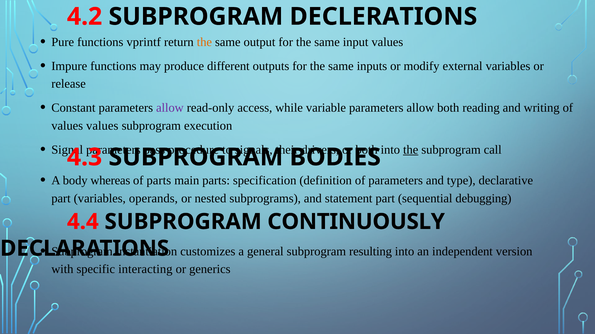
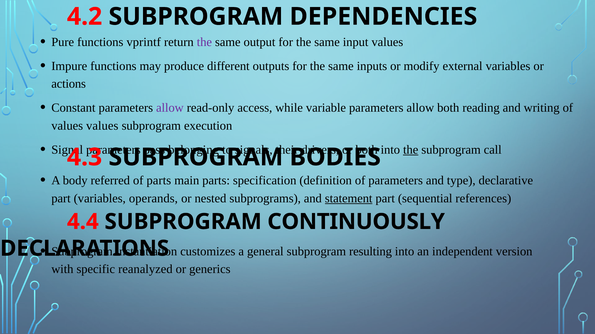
DECLERATIONS: DECLERATIONS -> DEPENDENCIES
the at (204, 42) colour: orange -> purple
release: release -> actions
procedure: procedure -> belonging
whereas: whereas -> referred
statement underline: none -> present
debugging: debugging -> references
interacting: interacting -> reanalyzed
